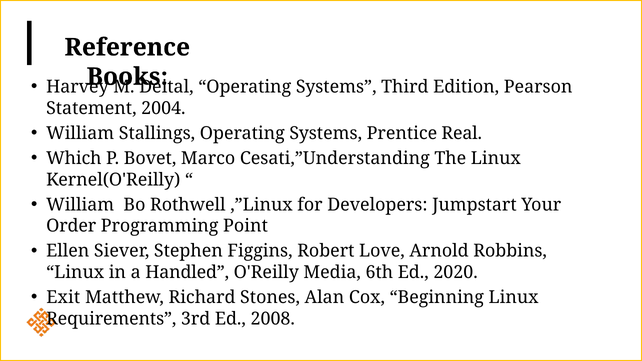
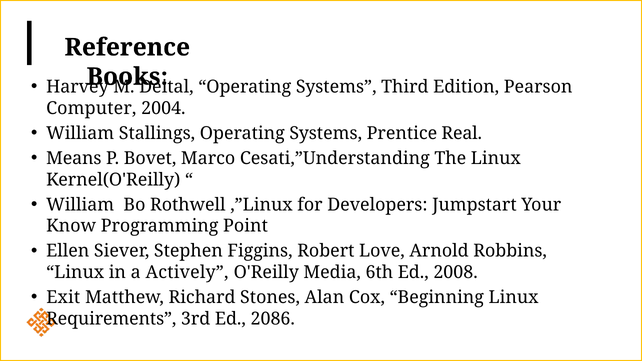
Statement: Statement -> Computer
Which: Which -> Means
Order: Order -> Know
Handled: Handled -> Actively
2020: 2020 -> 2008
2008: 2008 -> 2086
